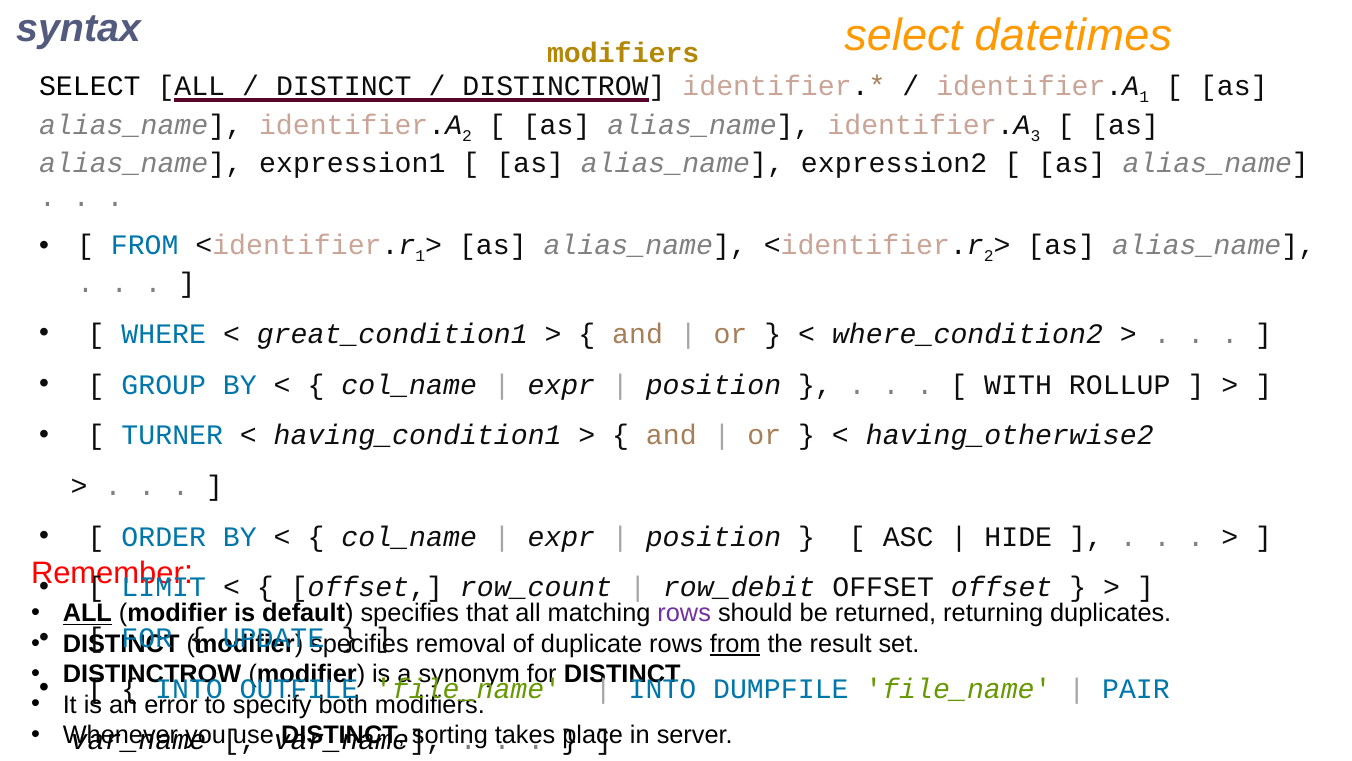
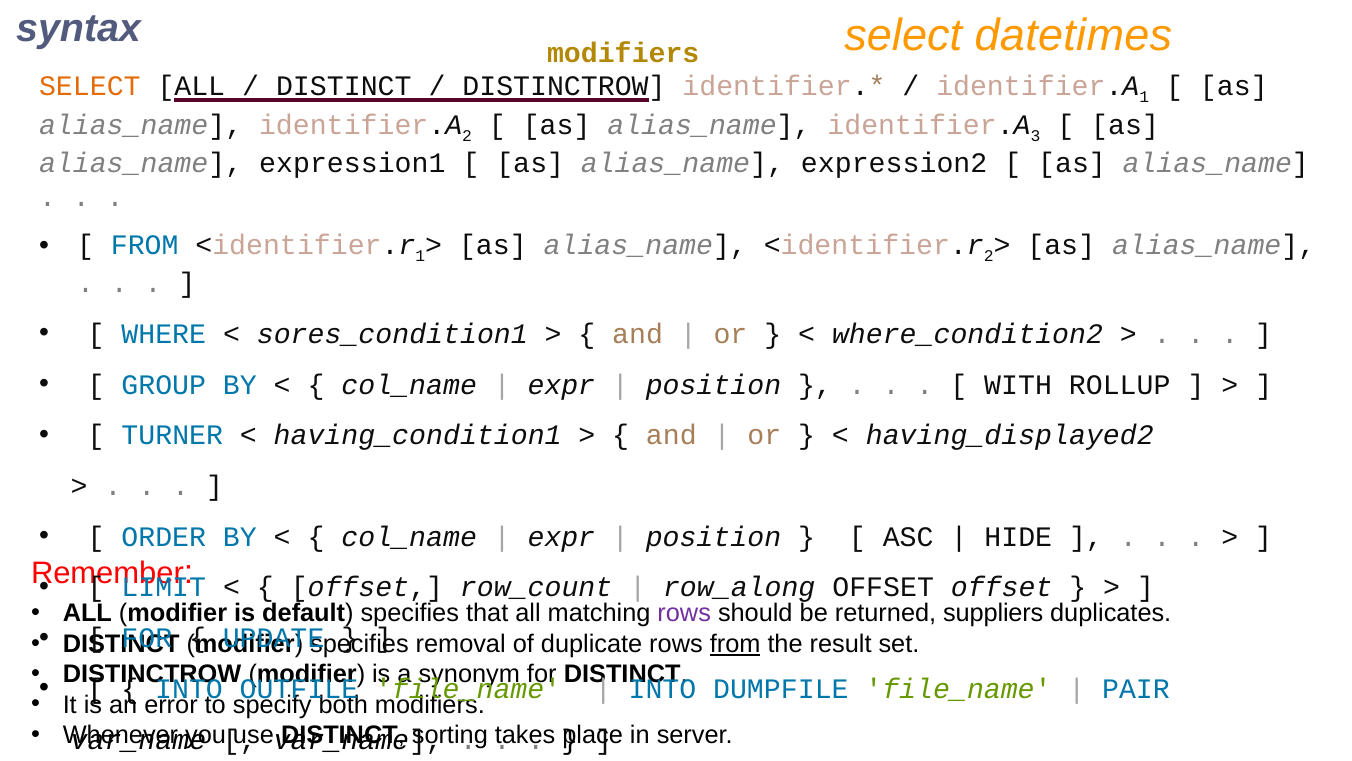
SELECT at (90, 87) colour: black -> orange
great_condition1: great_condition1 -> sores_condition1
having_otherwise2: having_otherwise2 -> having_displayed2
row_debit: row_debit -> row_along
ALL at (87, 613) underline: present -> none
returning: returning -> suppliers
